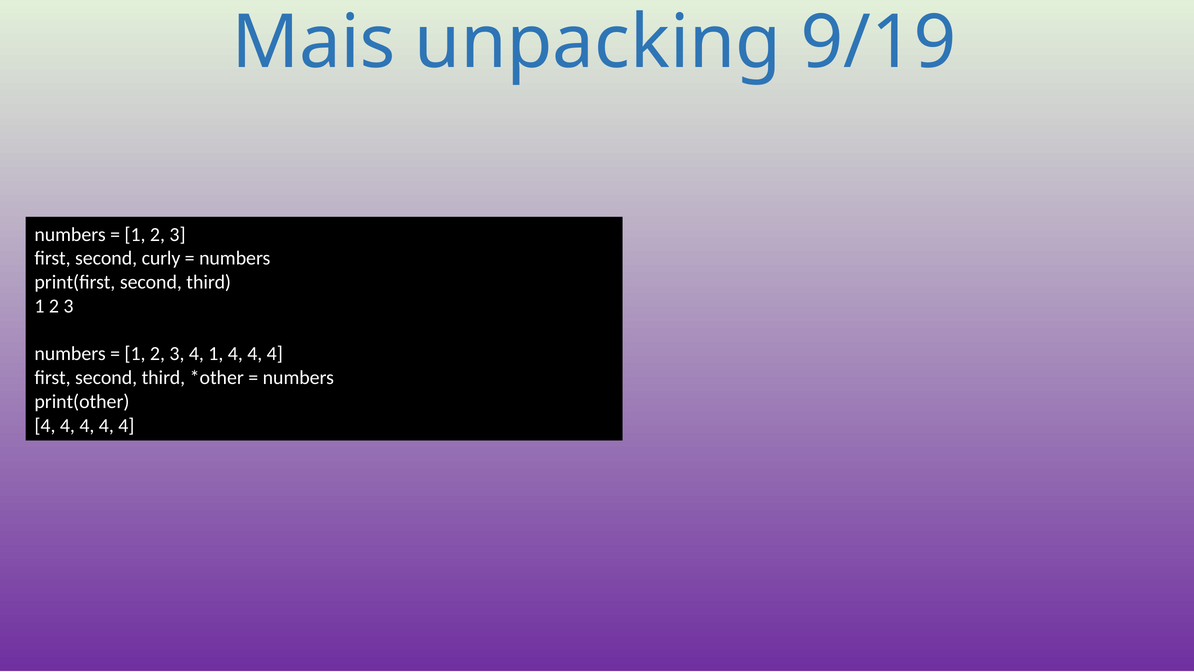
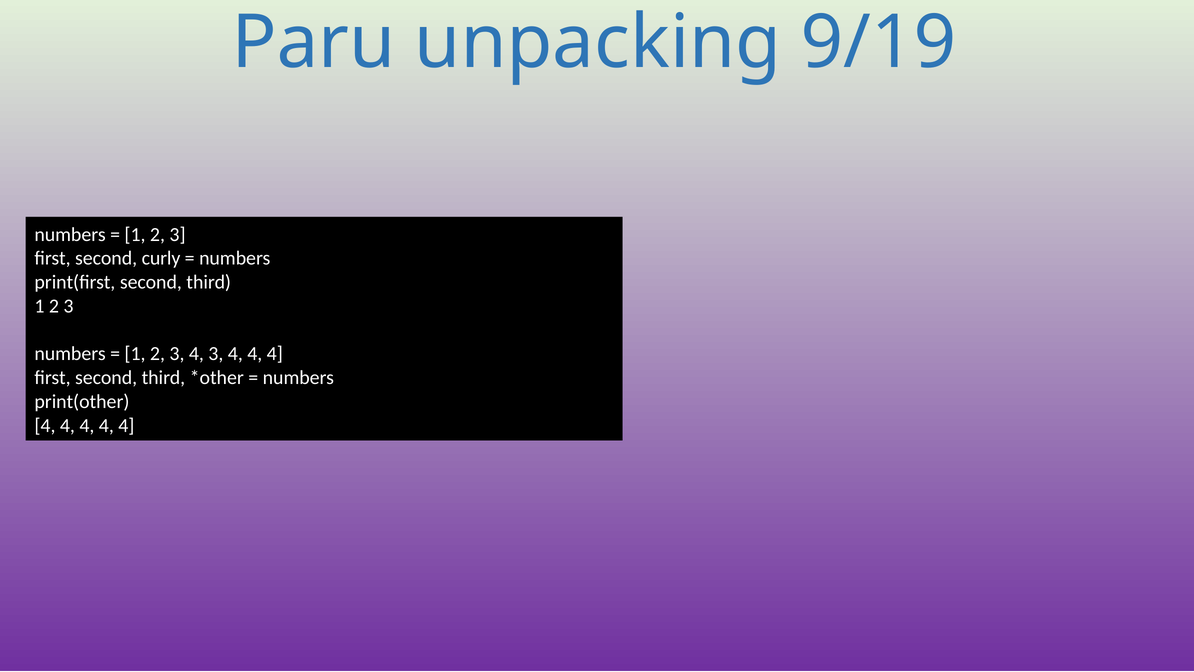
Mais: Mais -> Paru
4 1: 1 -> 3
